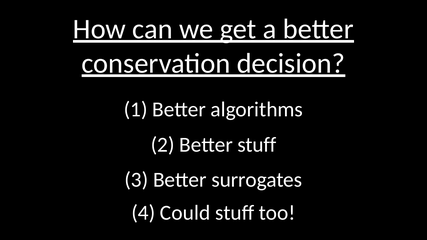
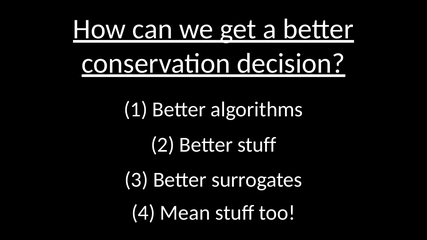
Could: Could -> Mean
